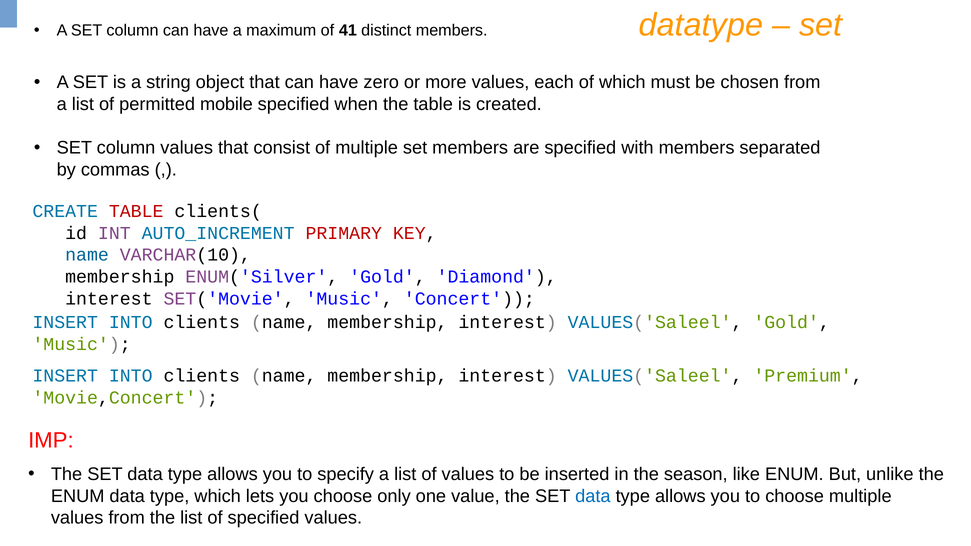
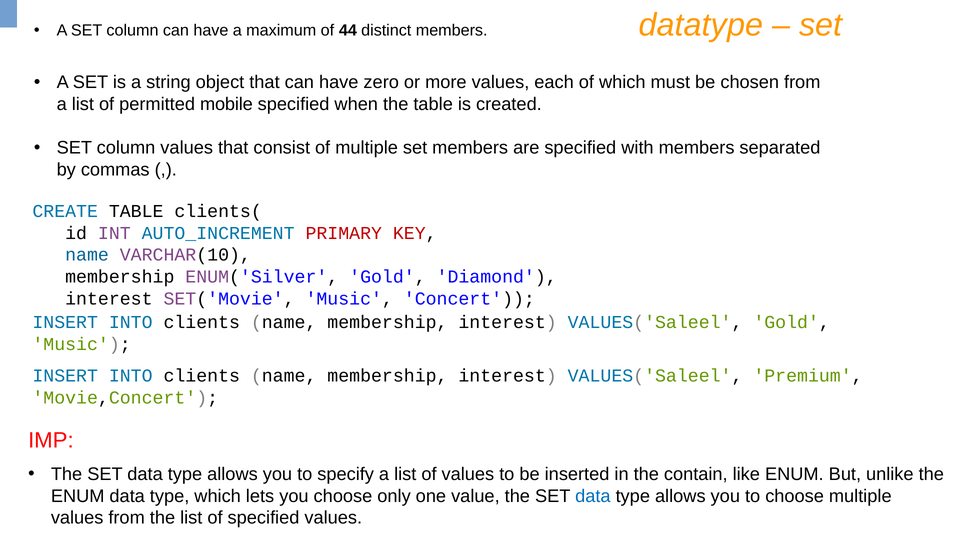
41: 41 -> 44
TABLE at (136, 211) colour: red -> black
season: season -> contain
